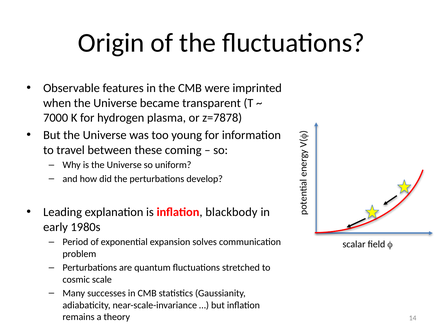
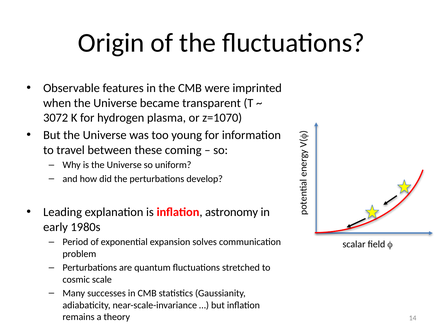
7000: 7000 -> 3072
z=7878: z=7878 -> z=1070
blackbody: blackbody -> astronomy
